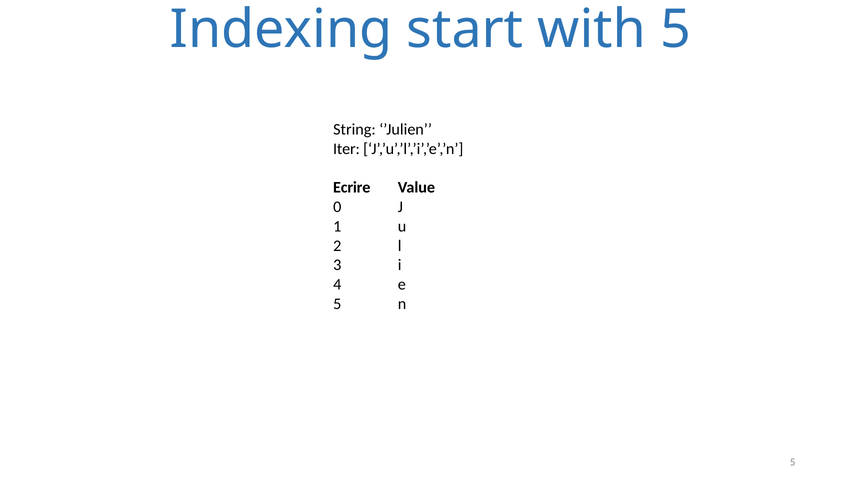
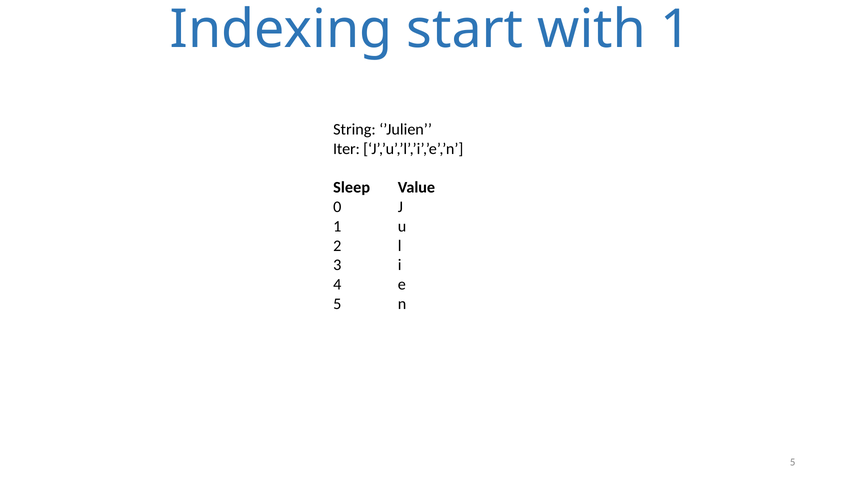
with 5: 5 -> 1
Ecrire: Ecrire -> Sleep
